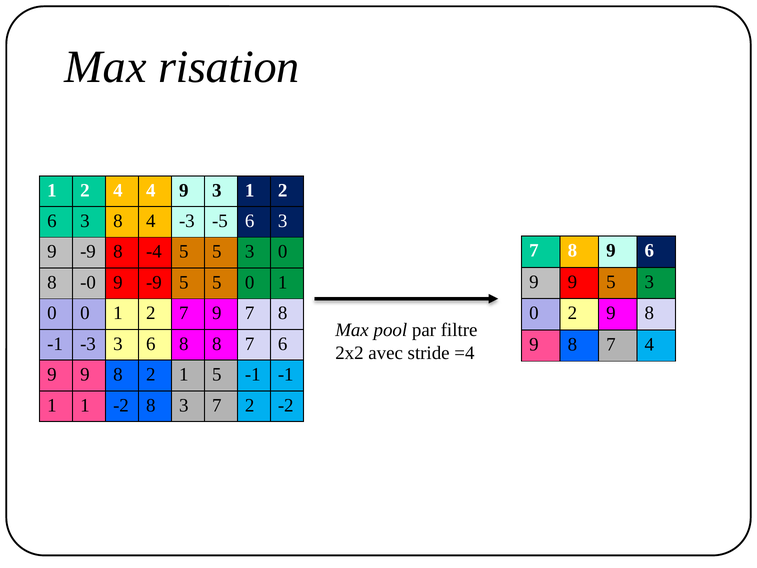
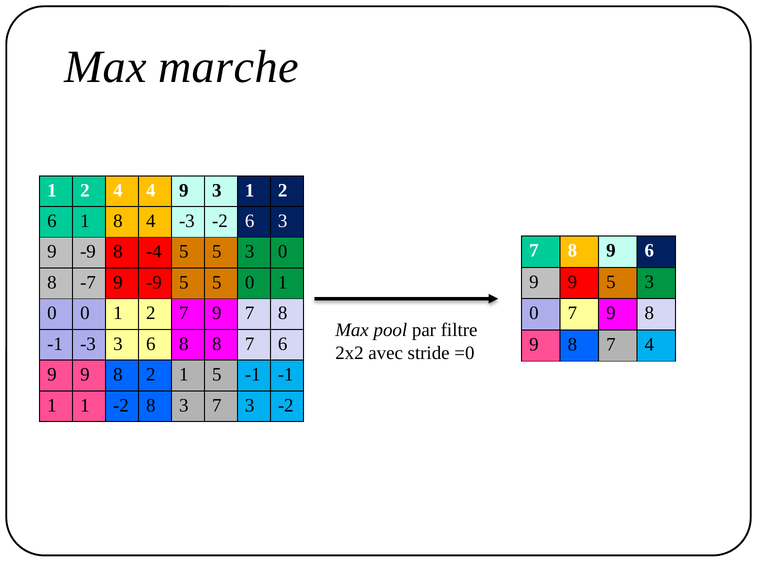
risation: risation -> marche
3 at (85, 221): 3 -> 1
-3 -5: -5 -> -2
-0: -0 -> -7
0 2: 2 -> 7
=4: =4 -> =0
7 2: 2 -> 3
